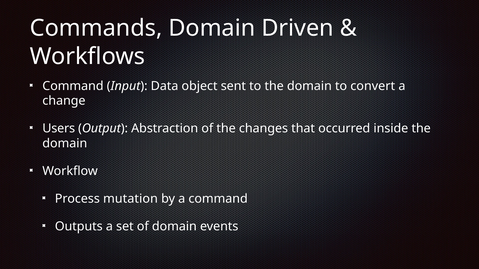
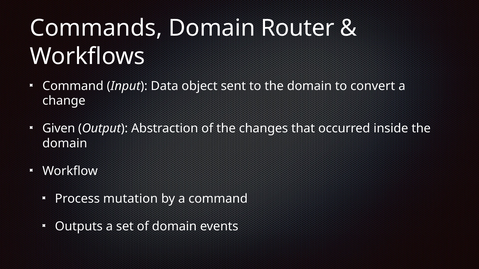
Driven: Driven -> Router
Users: Users -> Given
